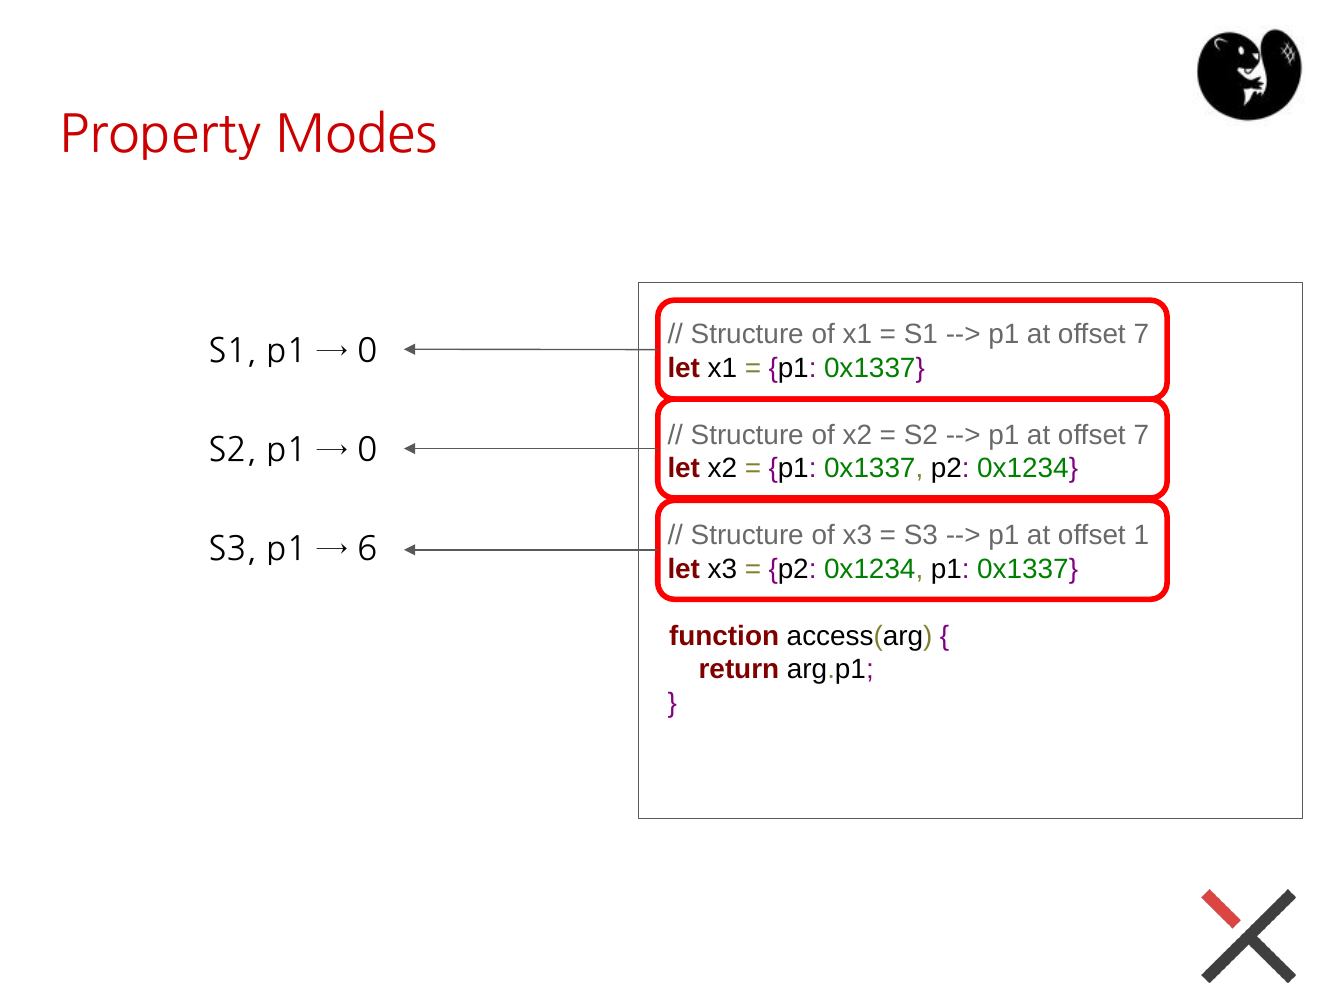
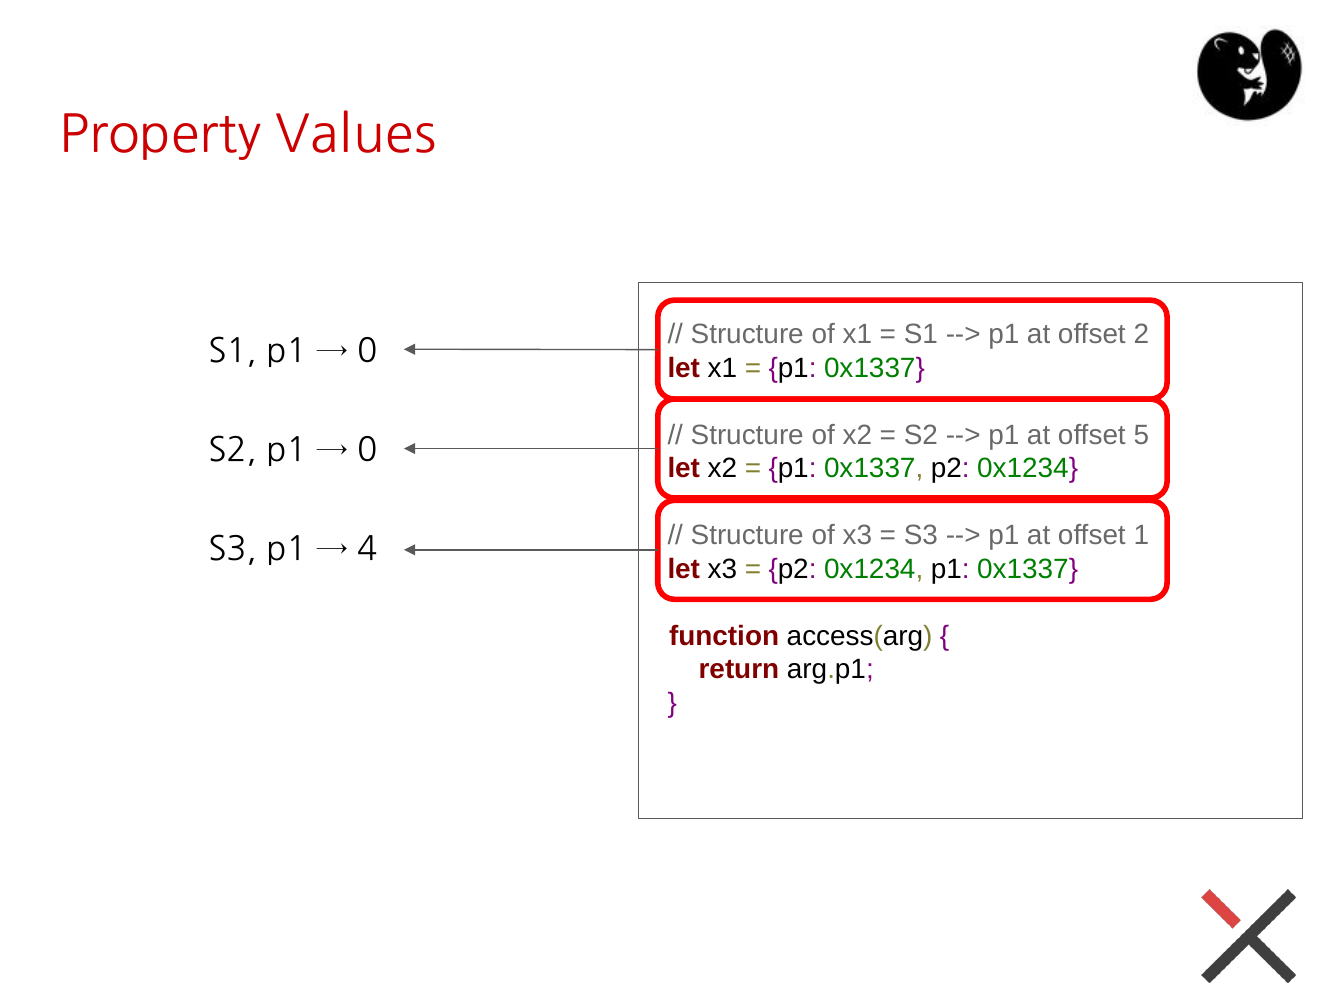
Modes: Modes -> Values
7 at (1141, 335): 7 -> 2
7 at (1141, 436): 7 -> 5
6: 6 -> 4
